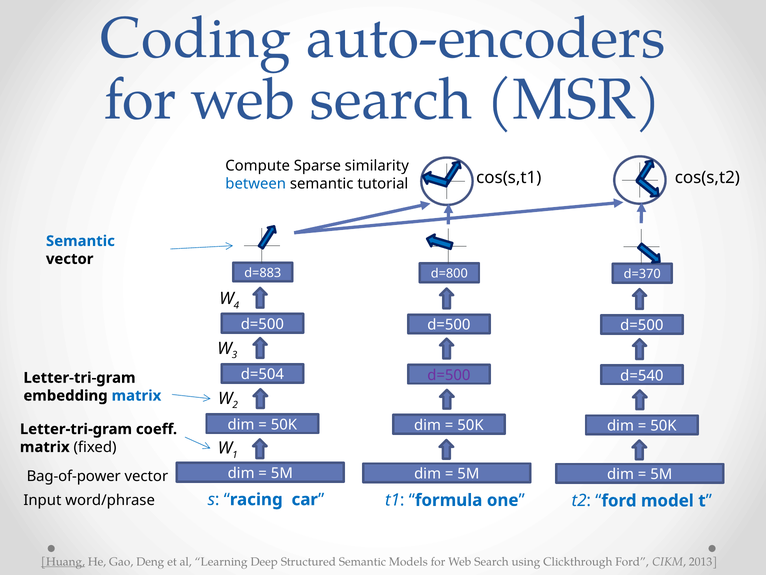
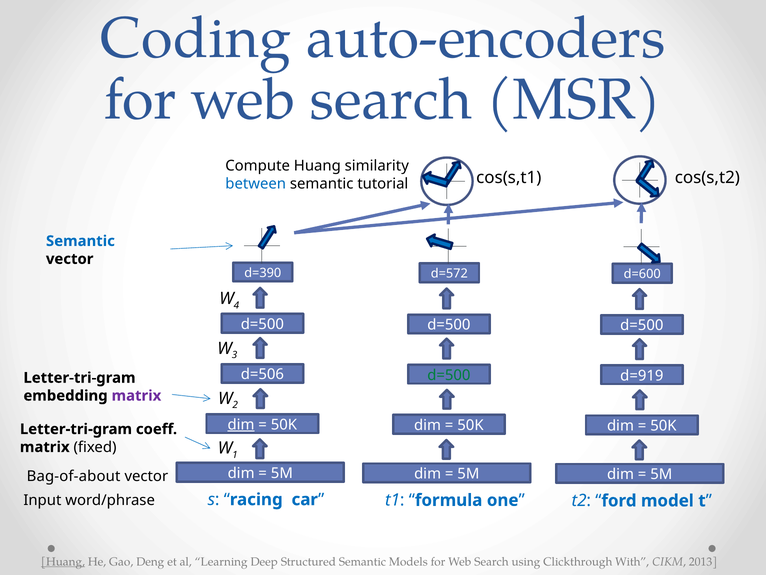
Compute Sparse: Sparse -> Huang
d=883: d=883 -> d=390
d=800: d=800 -> d=572
d=370: d=370 -> d=600
d=504: d=504 -> d=506
d=500 at (449, 375) colour: purple -> green
d=540: d=540 -> d=919
matrix at (136, 395) colour: blue -> purple
dim at (241, 424) underline: none -> present
Bag-of-power: Bag-of-power -> Bag-of-about
Clickthrough Ford: Ford -> With
